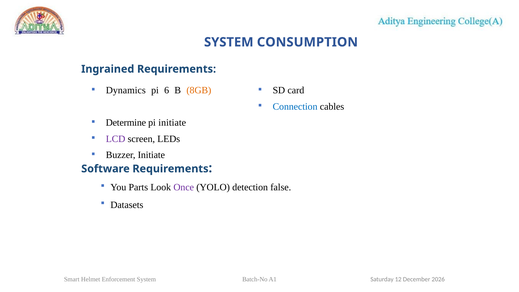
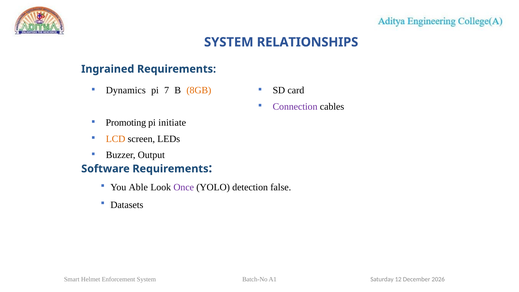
CONSUMPTION: CONSUMPTION -> RELATIONSHIPS
6: 6 -> 7
Connection colour: blue -> purple
Determine: Determine -> Promoting
LCD colour: purple -> orange
Buzzer Initiate: Initiate -> Output
Parts: Parts -> Able
